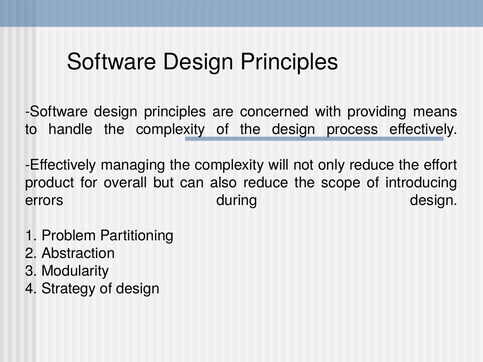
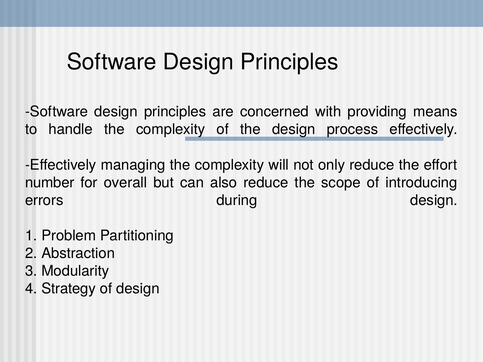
product: product -> number
